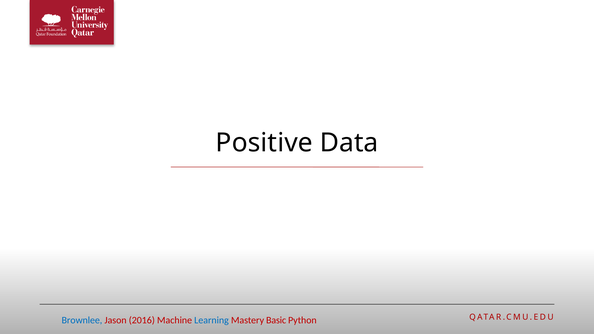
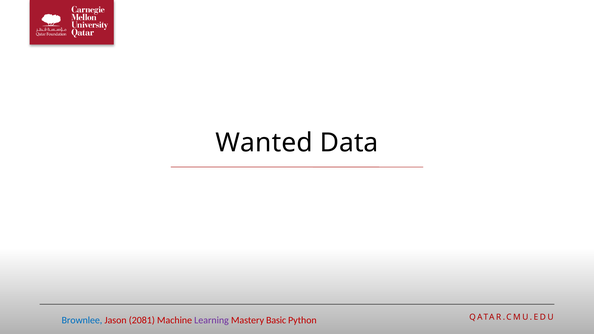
Positive: Positive -> Wanted
2016: 2016 -> 2081
Learning colour: blue -> purple
